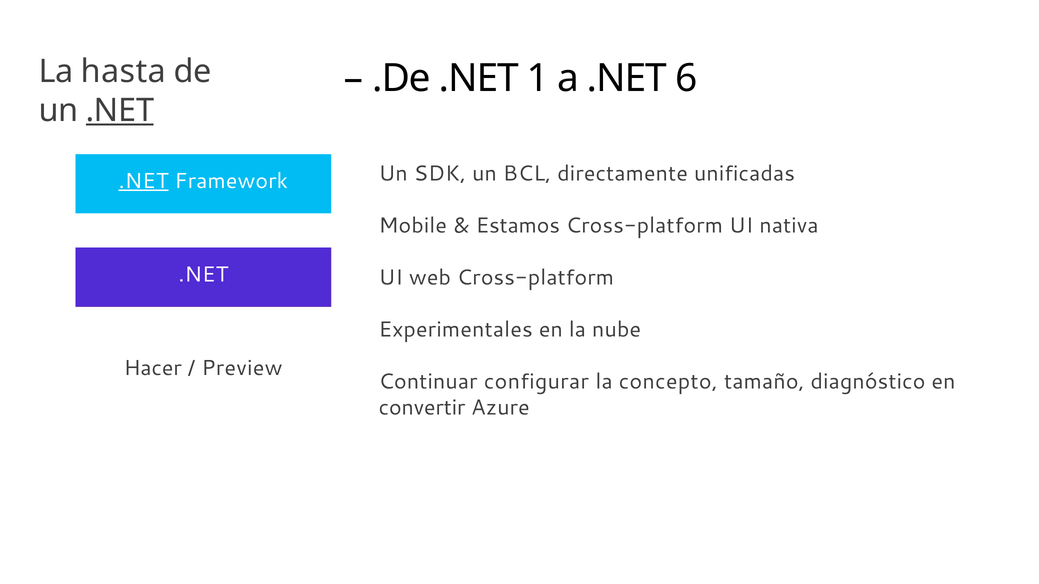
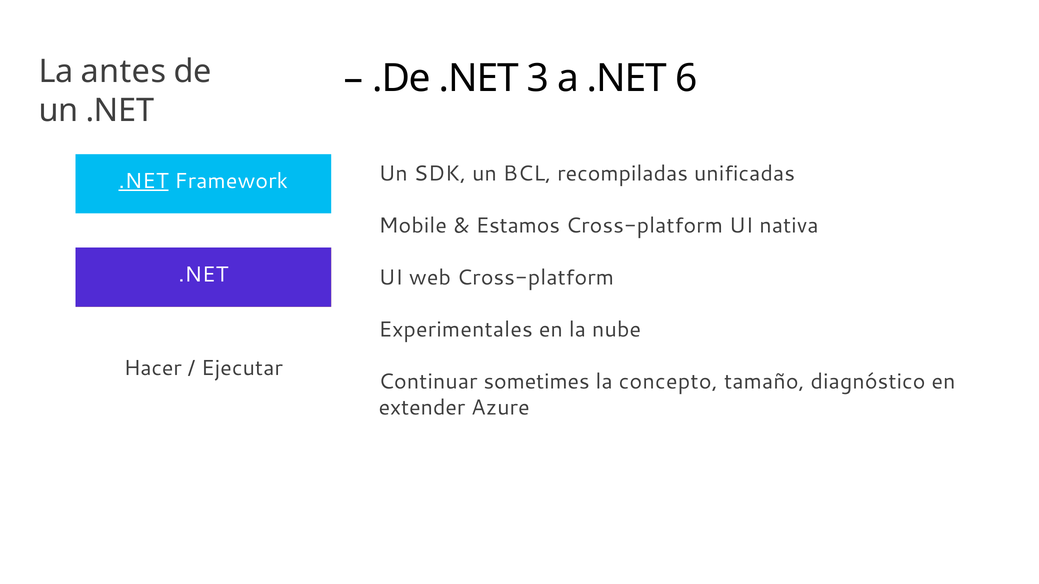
hasta: hasta -> antes
1: 1 -> 3
.NET at (120, 111) underline: present -> none
directamente: directamente -> recompiladas
Preview: Preview -> Ejecutar
configurar: configurar -> sometimes
convertir: convertir -> extender
